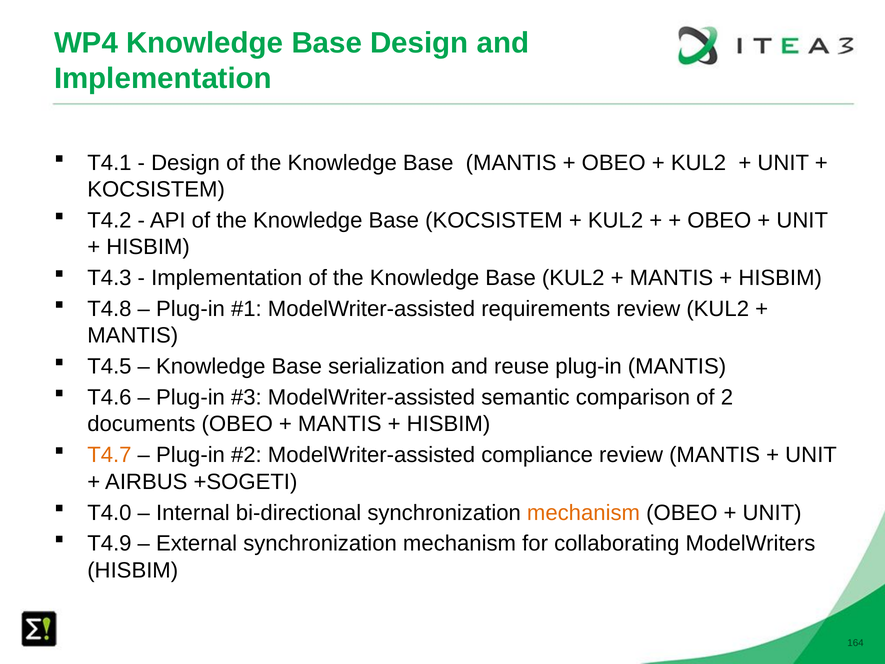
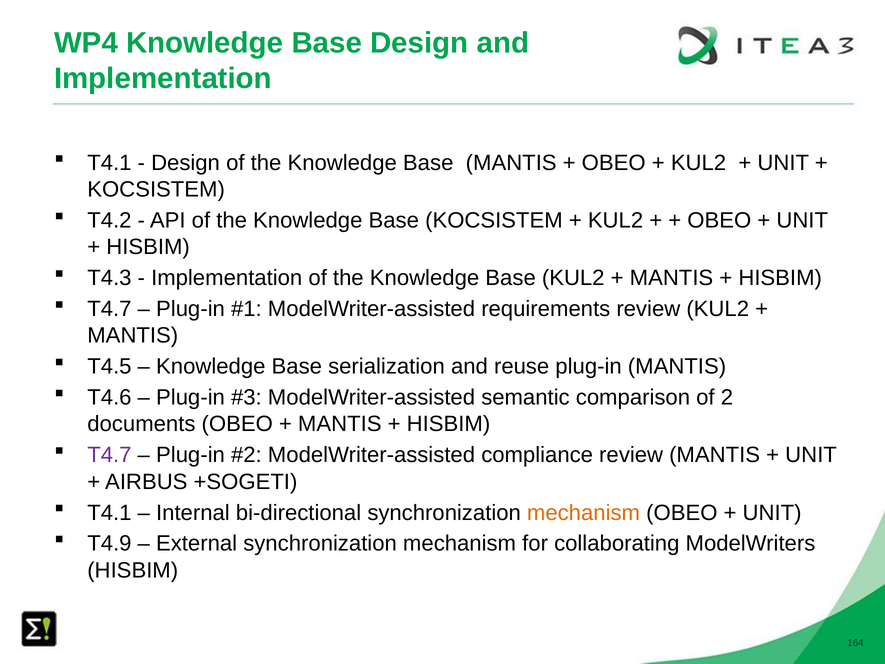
T4.8 at (109, 309): T4.8 -> T4.7
T4.7 at (109, 455) colour: orange -> purple
T4.0 at (109, 513): T4.0 -> T4.1
